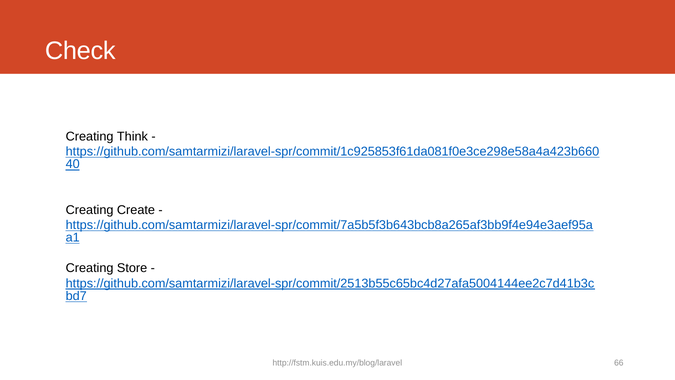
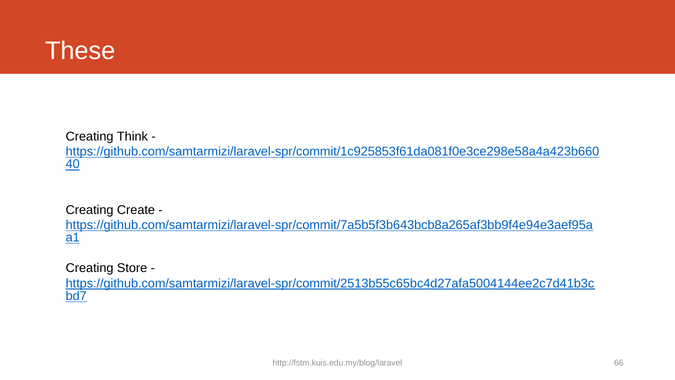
Check: Check -> These
